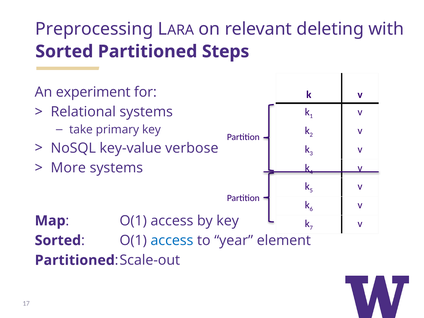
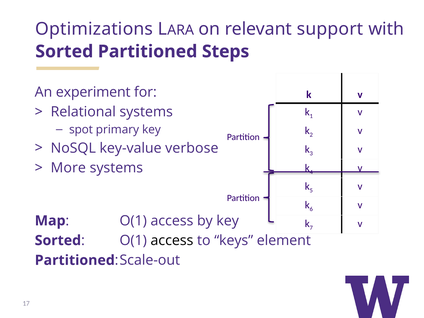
Preprocessing: Preprocessing -> Optimizations
deleting: deleting -> support
take: take -> spot
access at (172, 240) colour: blue -> black
year: year -> keys
